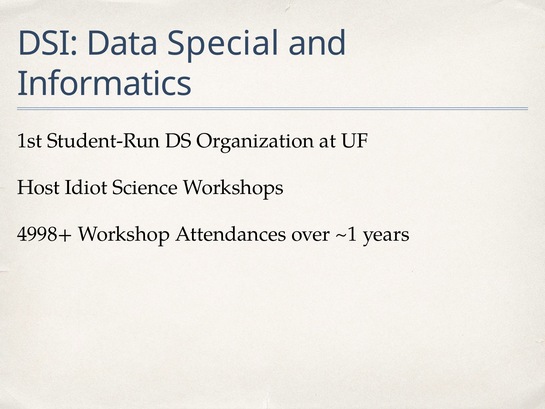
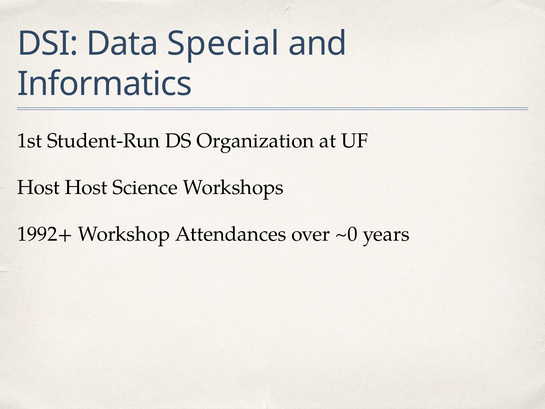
Host Idiot: Idiot -> Host
4998+: 4998+ -> 1992+
~1: ~1 -> ~0
